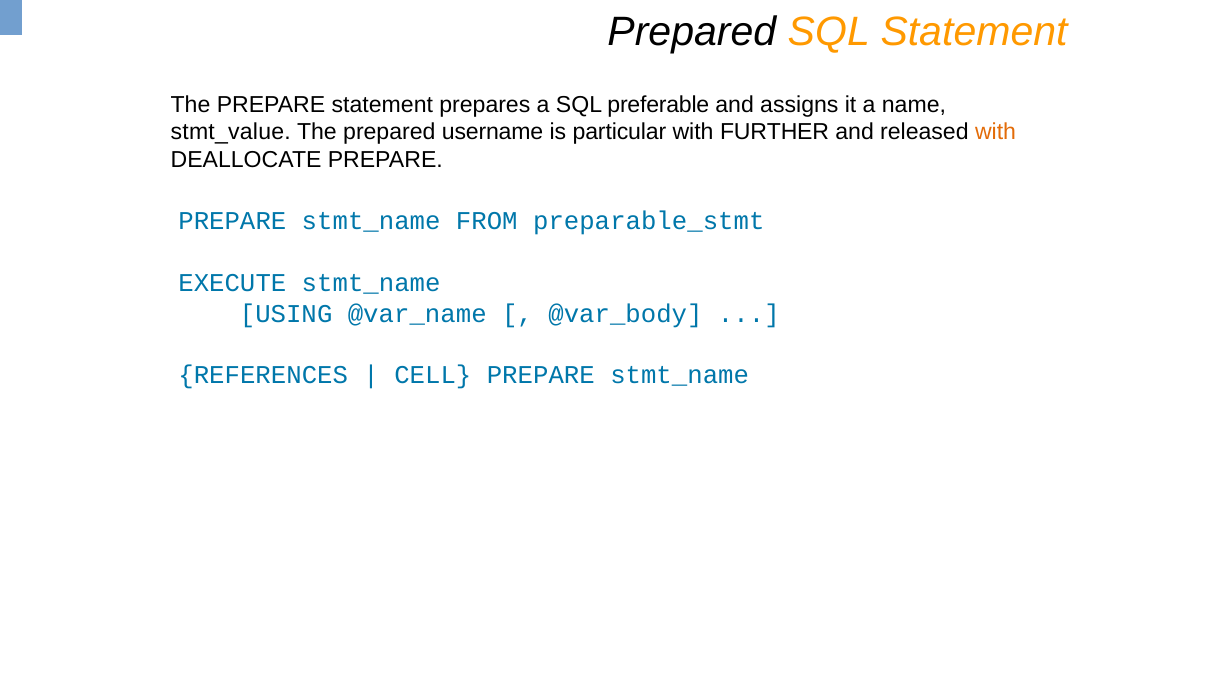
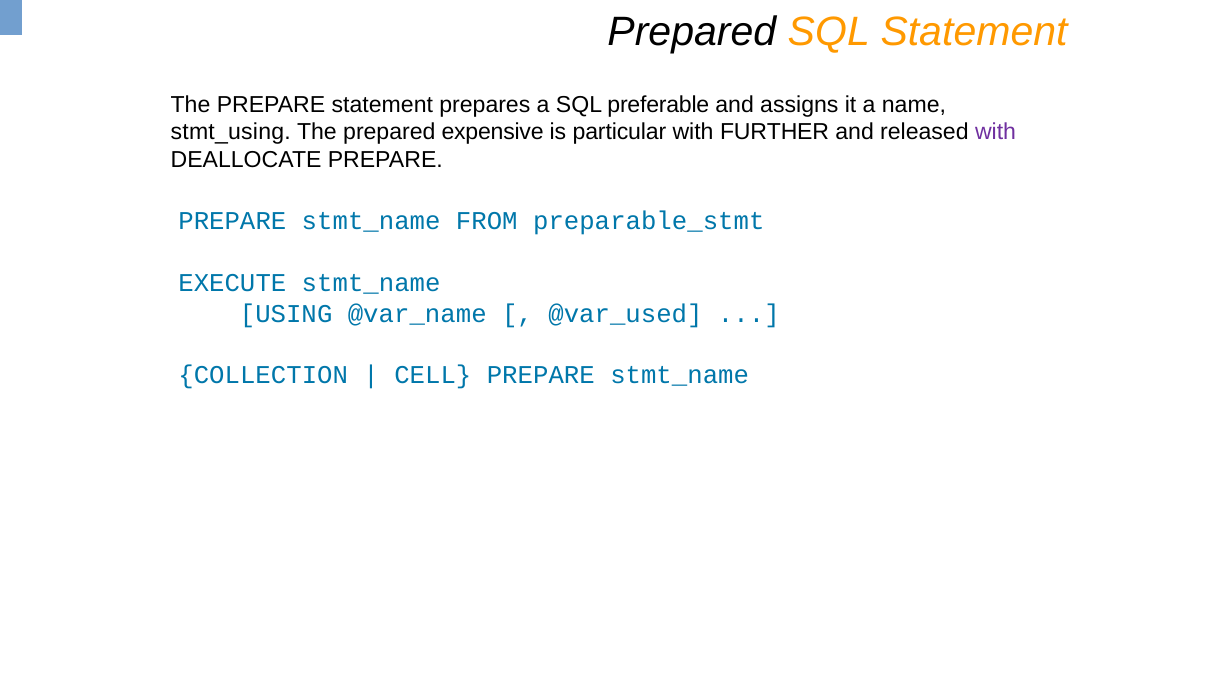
stmt_value: stmt_value -> stmt_using
username: username -> expensive
with at (996, 132) colour: orange -> purple
@var_body: @var_body -> @var_used
REFERENCES: REFERENCES -> COLLECTION
